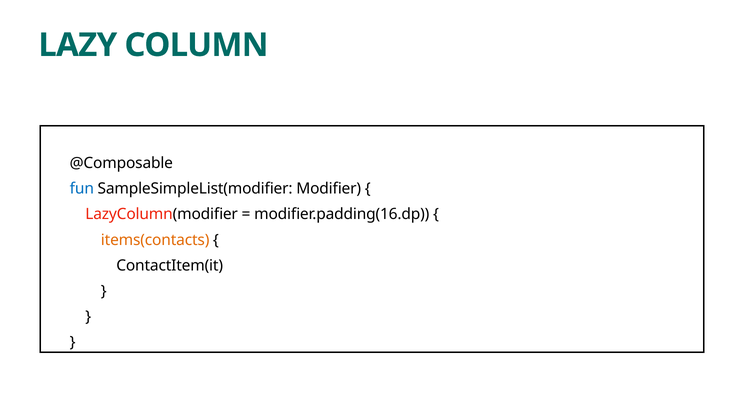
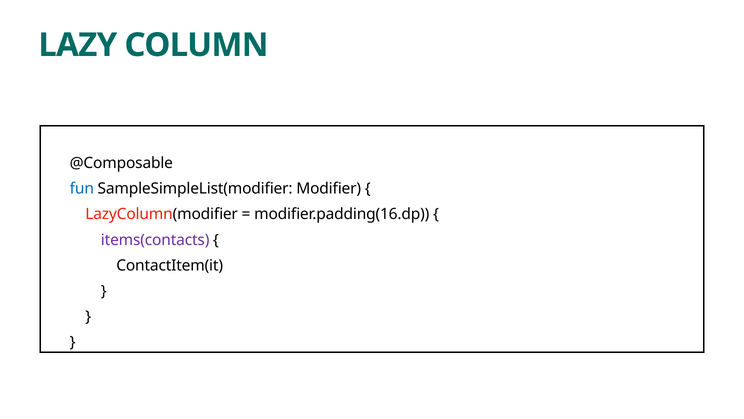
items(contacts colour: orange -> purple
